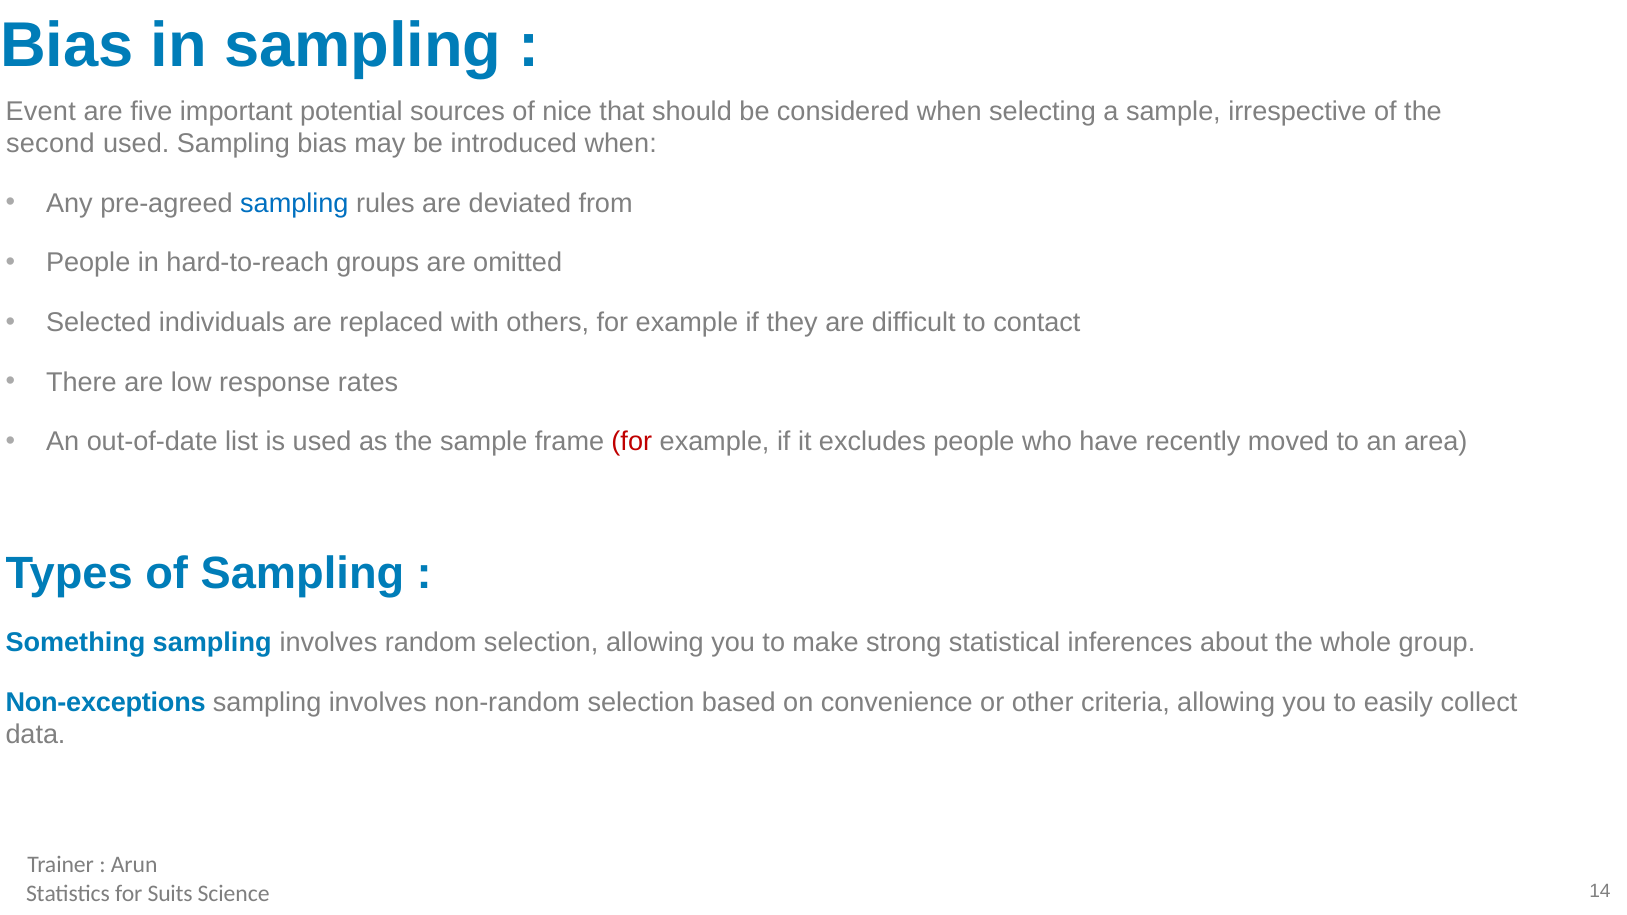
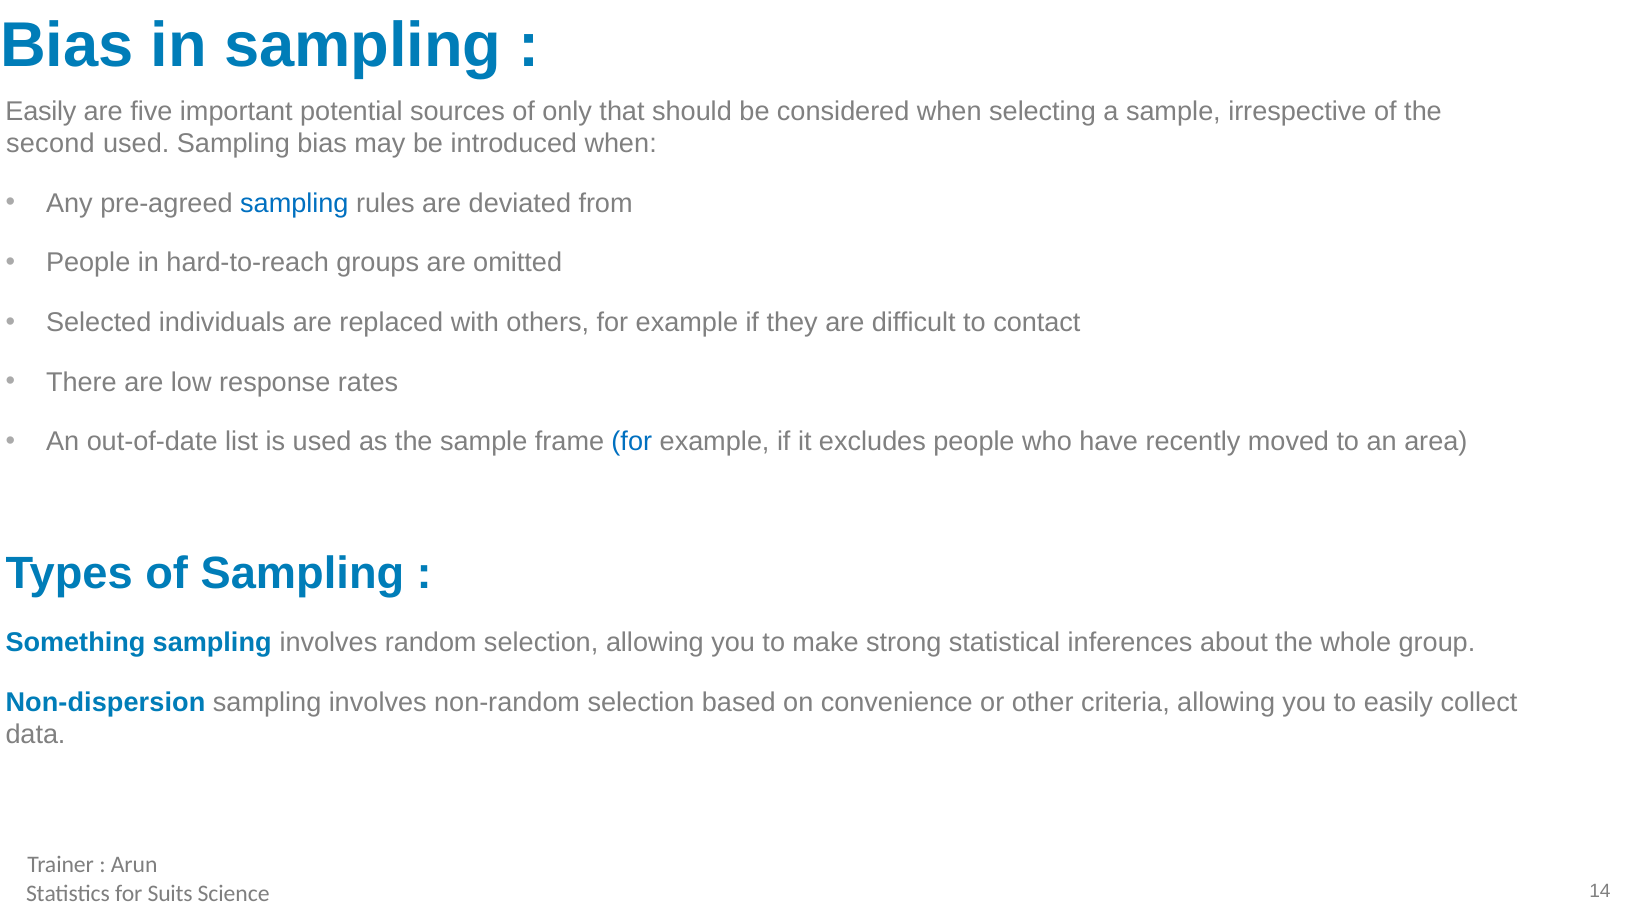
Event at (41, 111): Event -> Easily
nice: nice -> only
for at (632, 442) colour: red -> blue
Non-exceptions: Non-exceptions -> Non-dispersion
